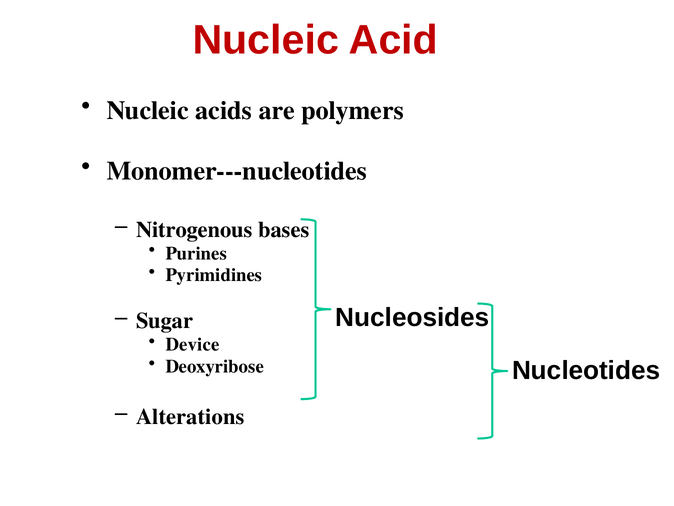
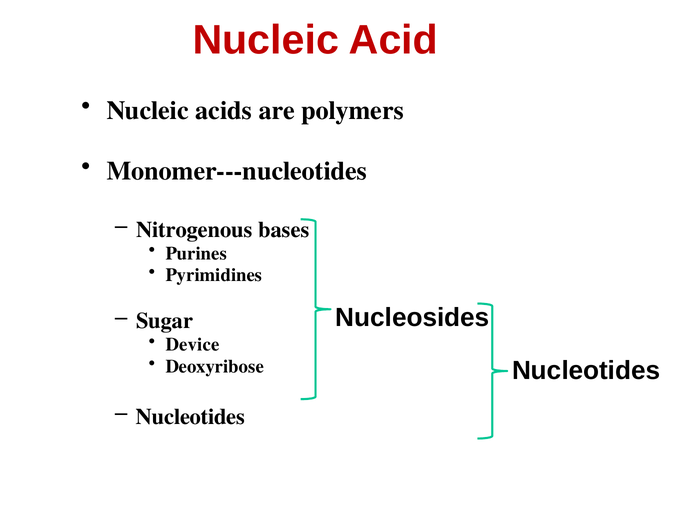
Alterations at (190, 416): Alterations -> Nucleotides
